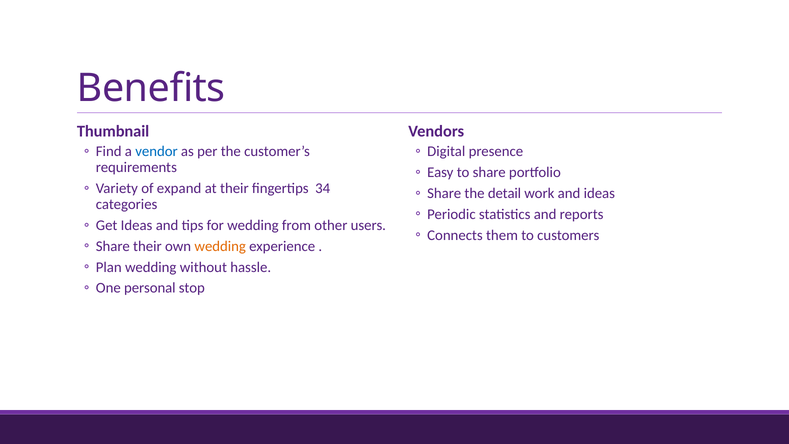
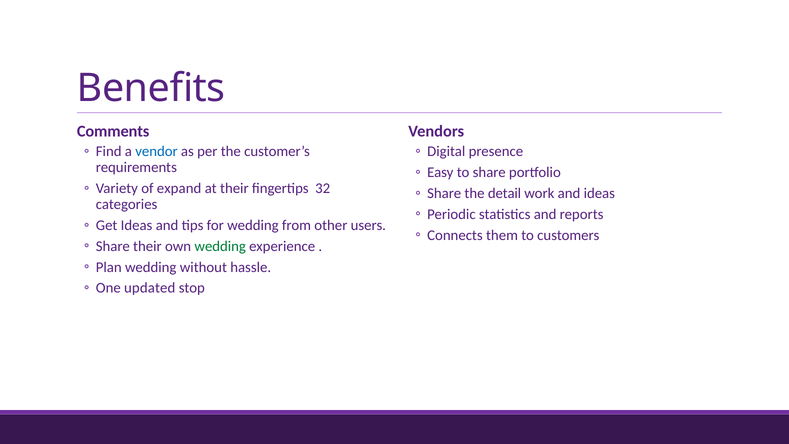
Thumbnail: Thumbnail -> Comments
34: 34 -> 32
wedding at (220, 246) colour: orange -> green
personal: personal -> updated
